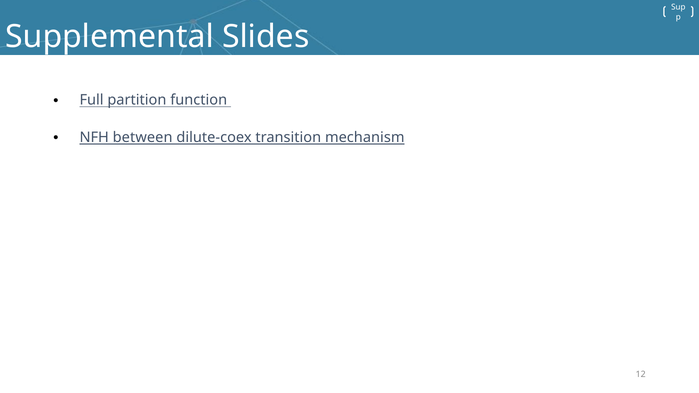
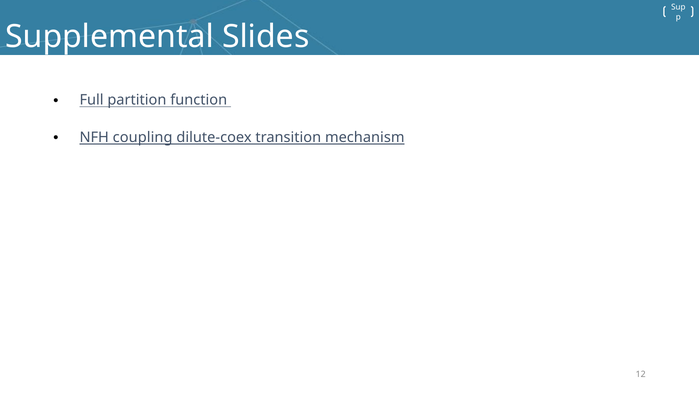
between: between -> coupling
